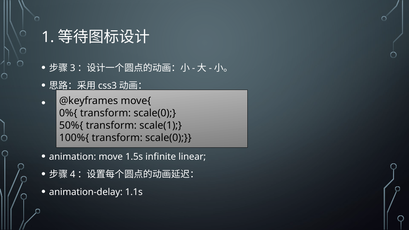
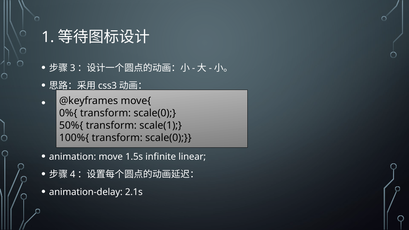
1.1s: 1.1s -> 2.1s
